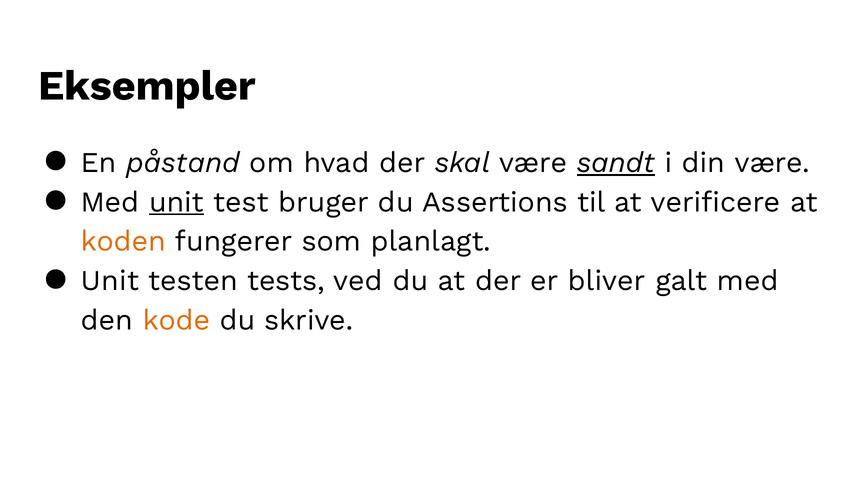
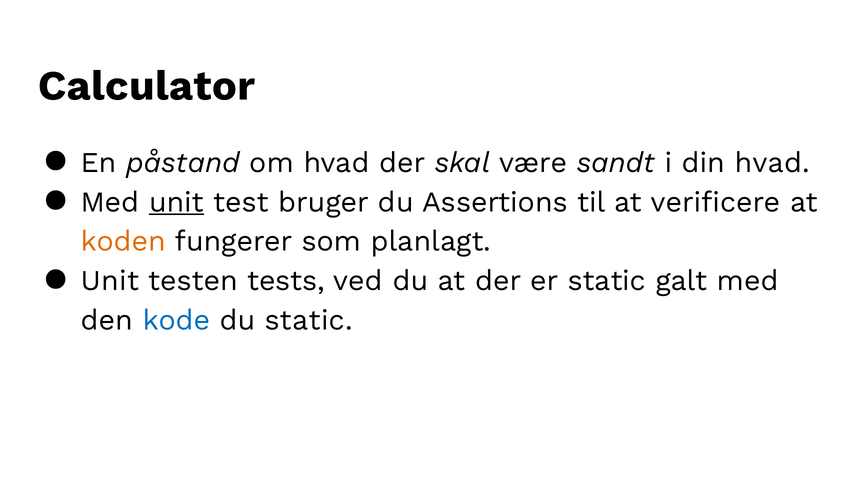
Eksempler: Eksempler -> Calculator
sandt underline: present -> none
din være: være -> hvad
er bliver: bliver -> static
kode colour: orange -> blue
du skrive: skrive -> static
